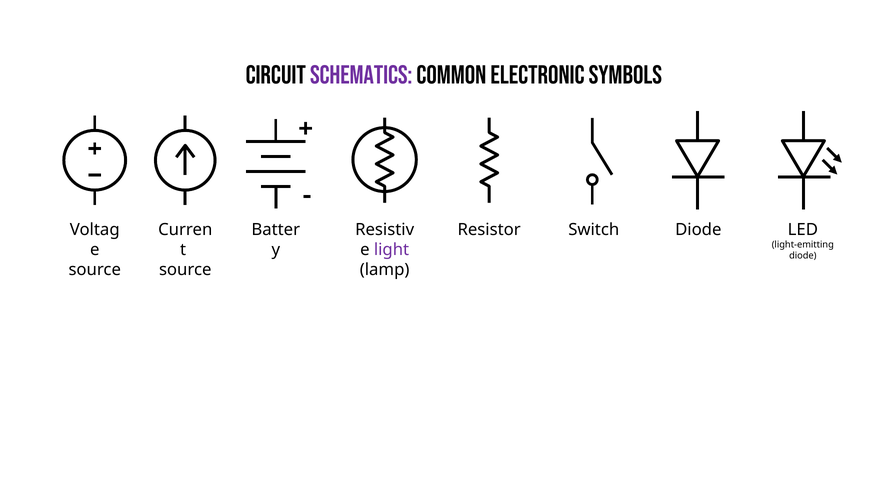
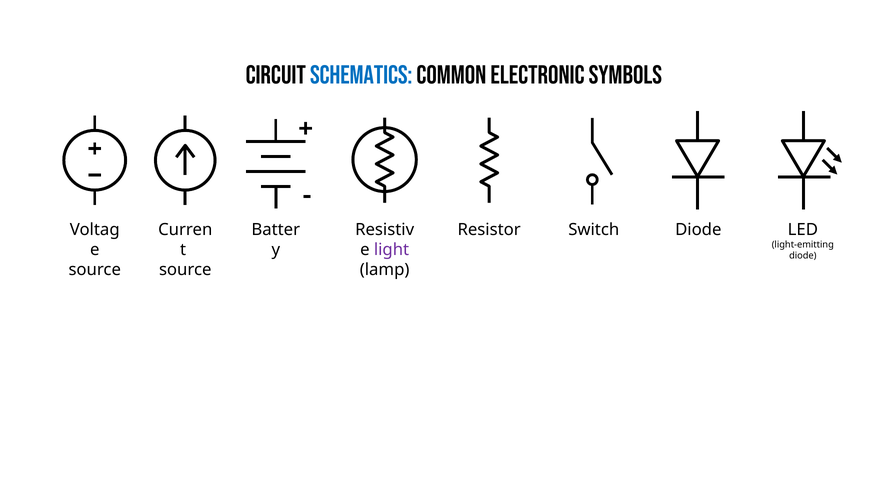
Schematics colour: purple -> blue
